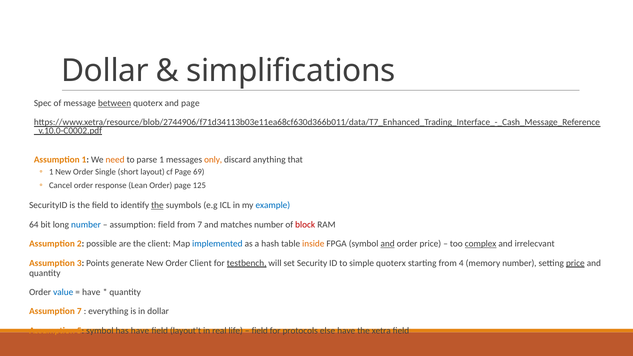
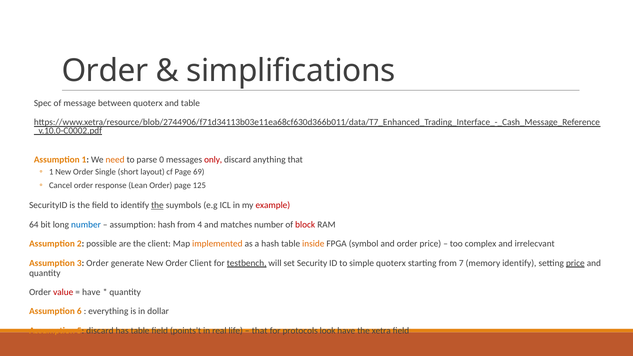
Dollar at (105, 71): Dollar -> Order
between underline: present -> none
and page: page -> table
parse 1: 1 -> 0
only colour: orange -> red
example colour: blue -> red
assumption field: field -> hash
from 7: 7 -> 4
implemented colour: blue -> orange
and at (388, 244) underline: present -> none
complex underline: present -> none
3 Points: Points -> Order
4: 4 -> 7
memory number: number -> identify
value colour: blue -> red
Assumption 7: 7 -> 6
5 symbol: symbol -> discard
has have: have -> table
layout’t: layout’t -> points’t
field at (260, 331): field -> that
else: else -> look
